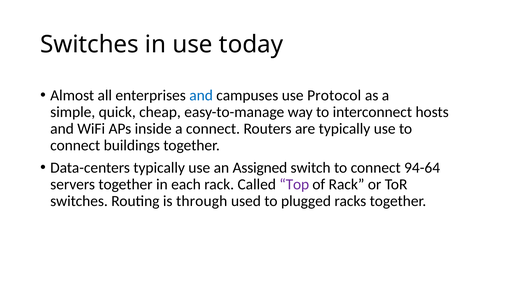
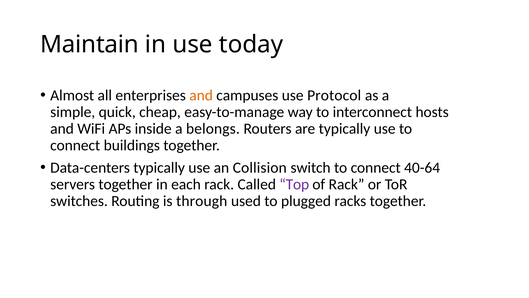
Switches at (90, 44): Switches -> Maintain
and at (201, 95) colour: blue -> orange
a connect: connect -> belongs
Assigned: Assigned -> Collision
94-64: 94-64 -> 40-64
